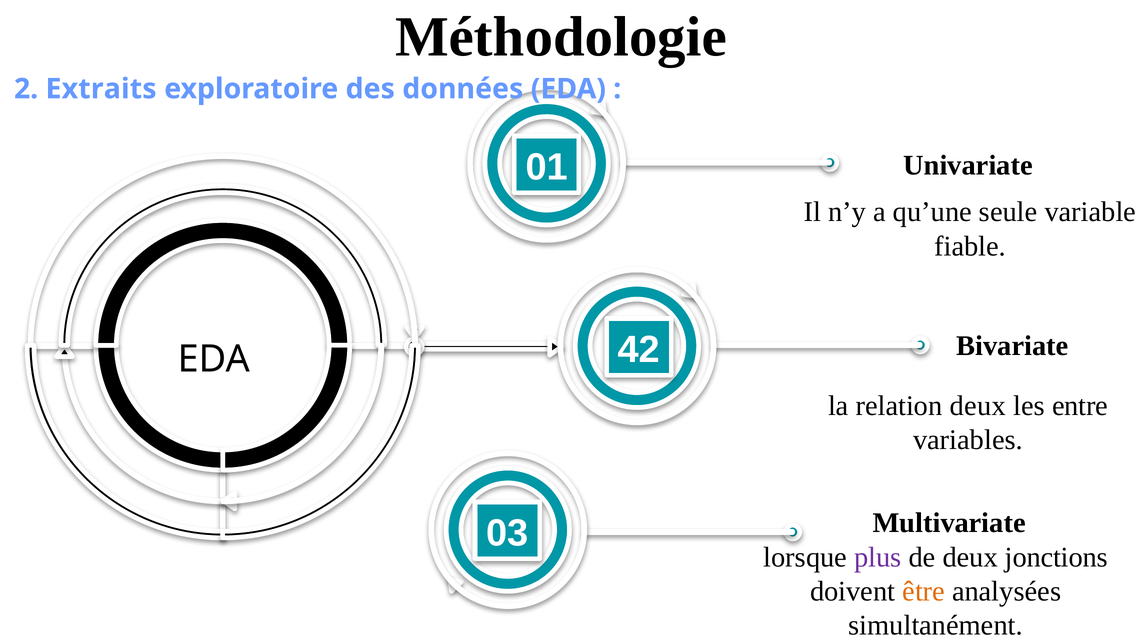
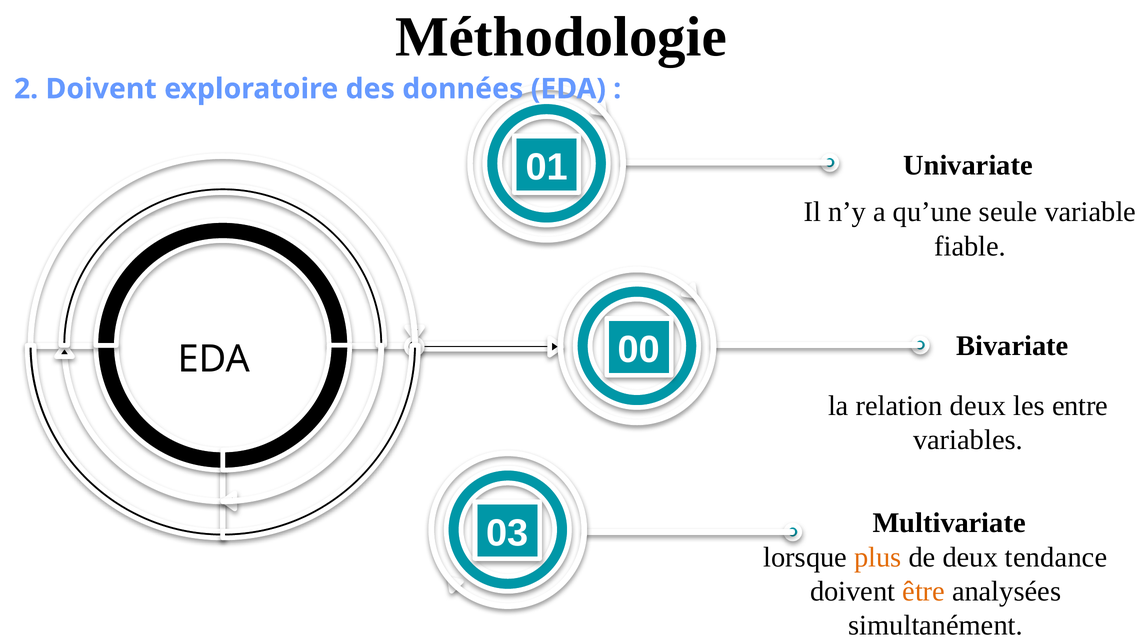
2 Extraits: Extraits -> Doivent
42: 42 -> 00
plus colour: purple -> orange
jonctions: jonctions -> tendance
